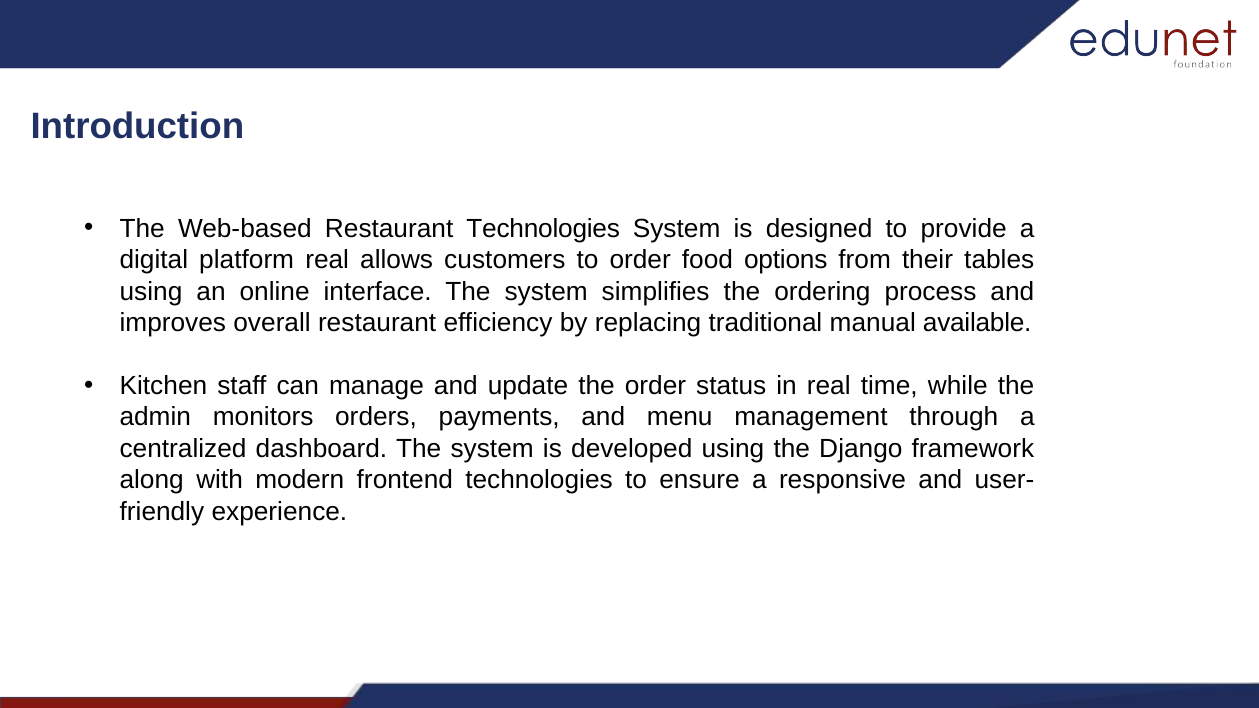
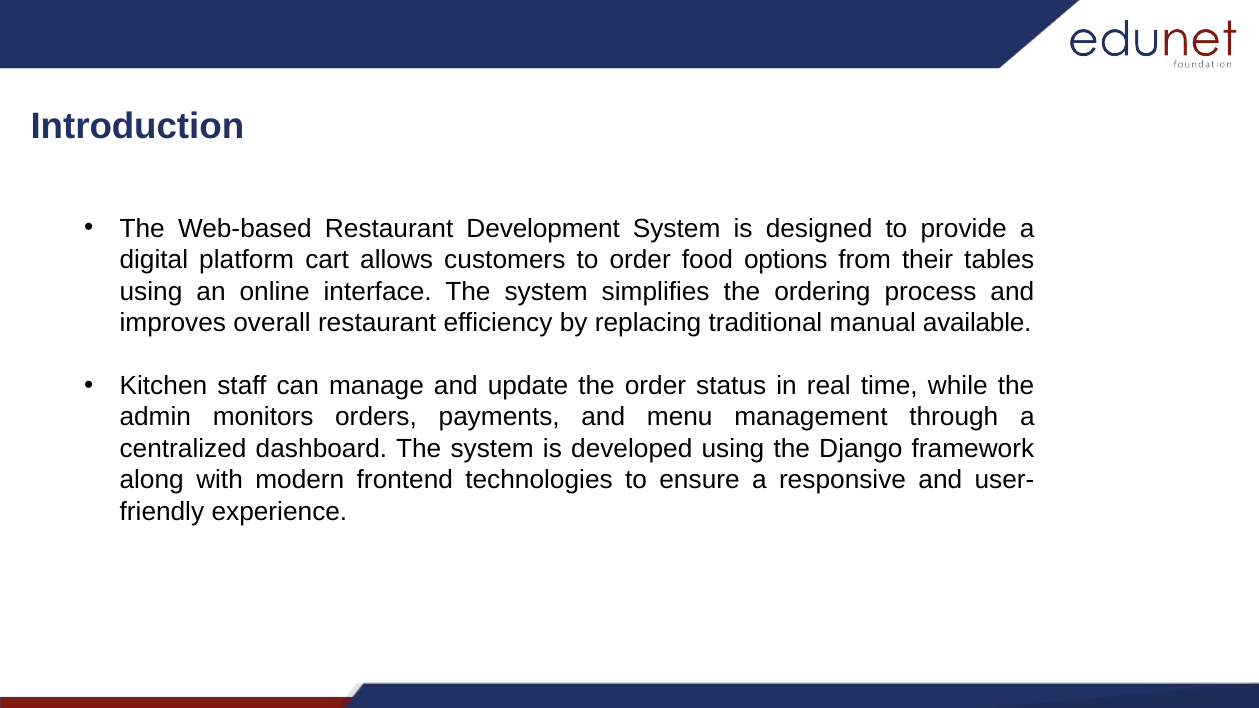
Restaurant Technologies: Technologies -> Development
platform real: real -> cart
